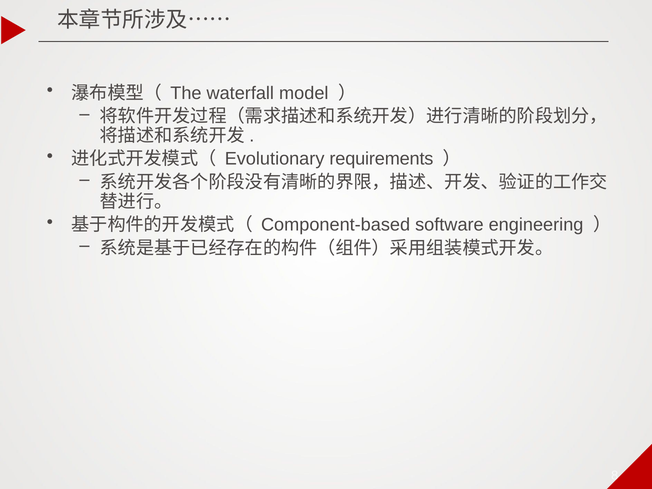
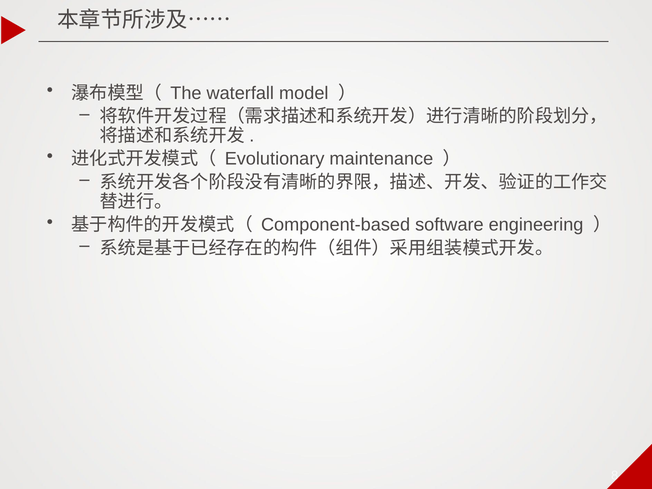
requirements: requirements -> maintenance
